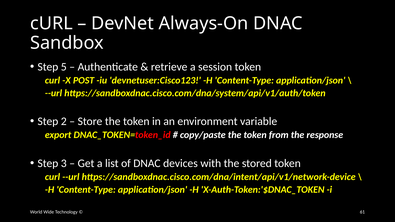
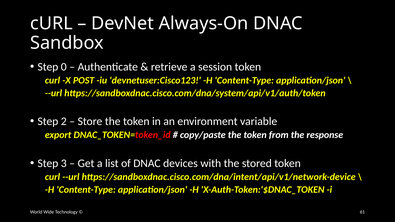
5: 5 -> 0
